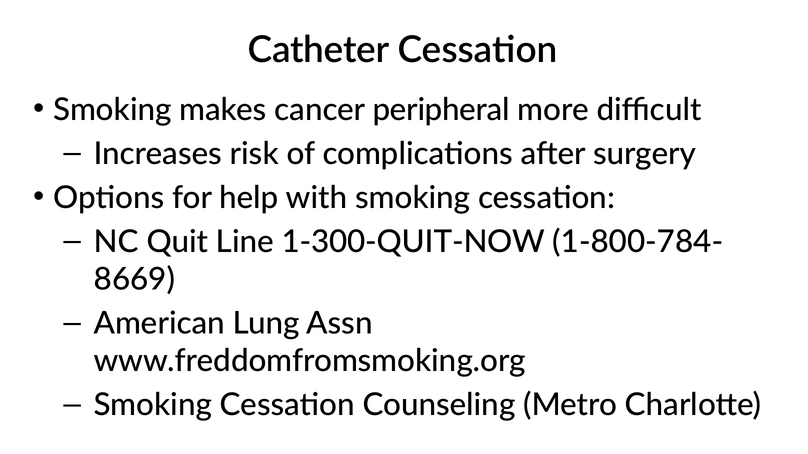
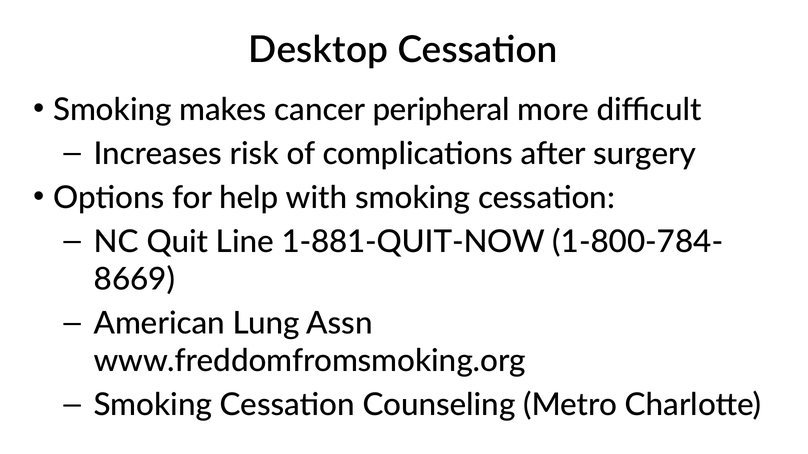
Catheter: Catheter -> Desktop
1-300-QUIT-NOW: 1-300-QUIT-NOW -> 1-881-QUIT-NOW
